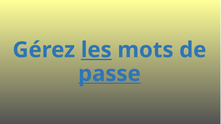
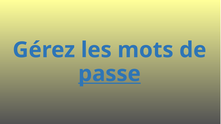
les underline: present -> none
